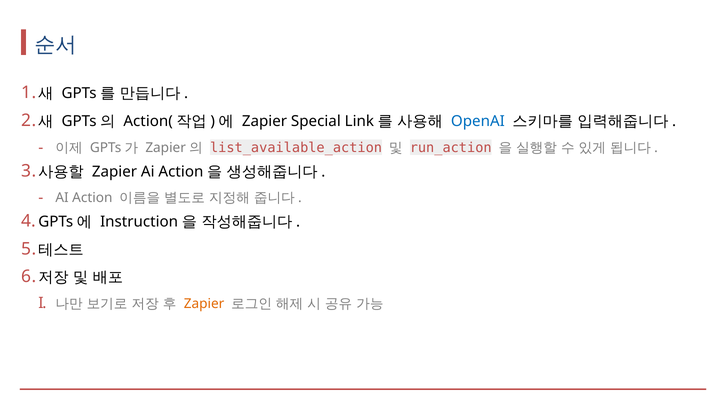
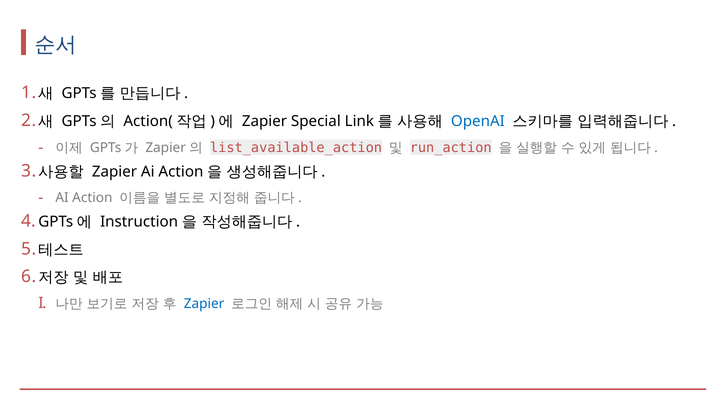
Zapier at (204, 304) colour: orange -> blue
